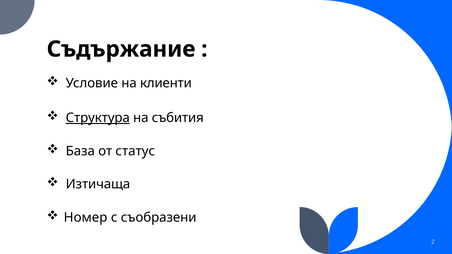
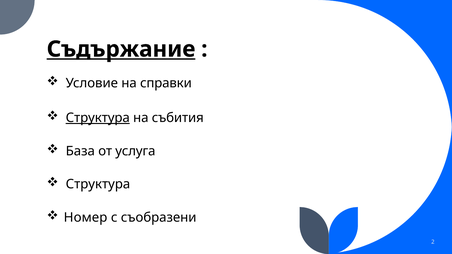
Съдържание underline: none -> present
клиенти: клиенти -> справки
статус: статус -> услуга
Изтичаща at (98, 184): Изтичаща -> Структура
